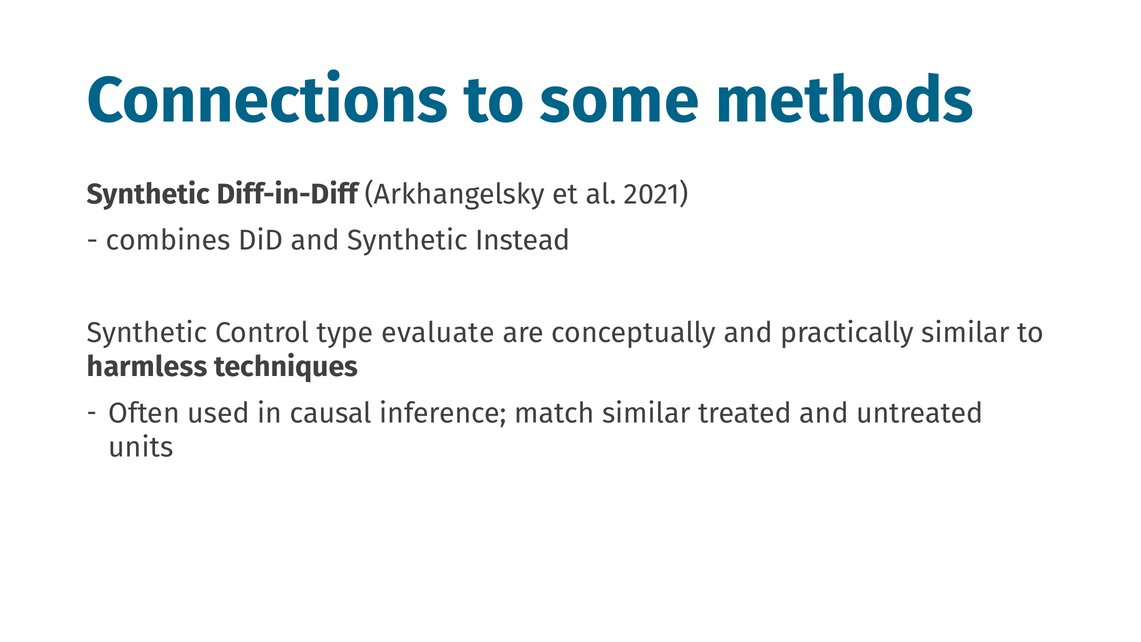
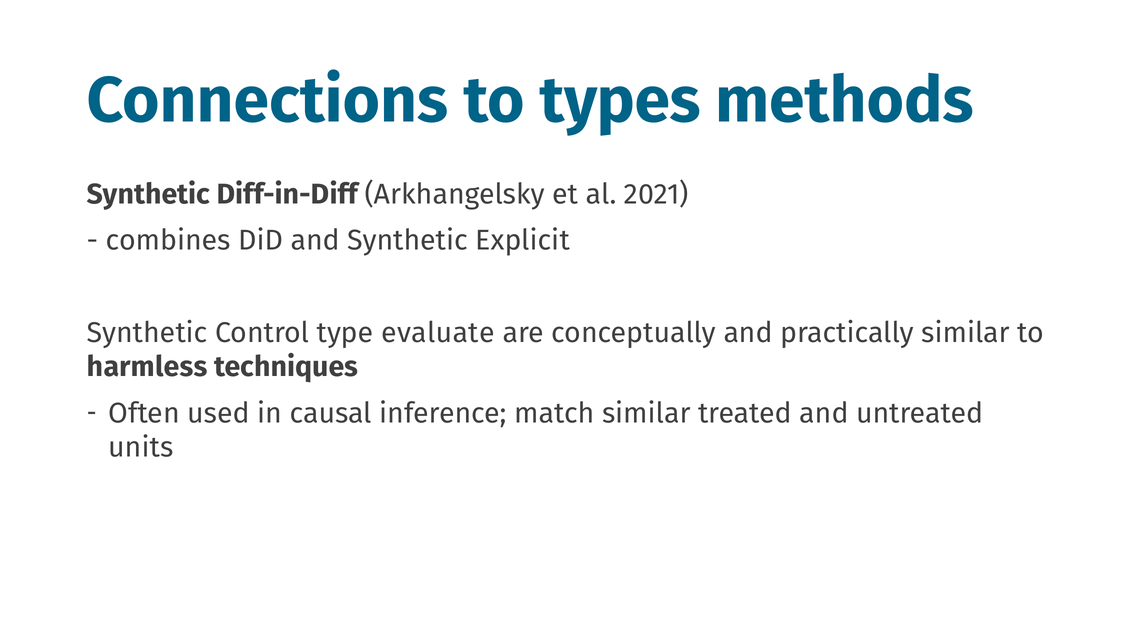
some: some -> types
Instead: Instead -> Explicit
